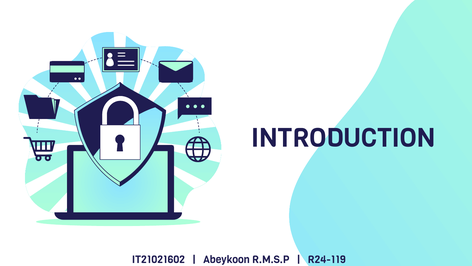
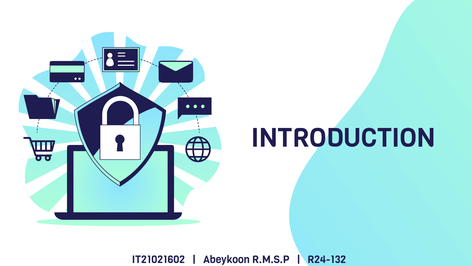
R24-119: R24-119 -> R24-132
